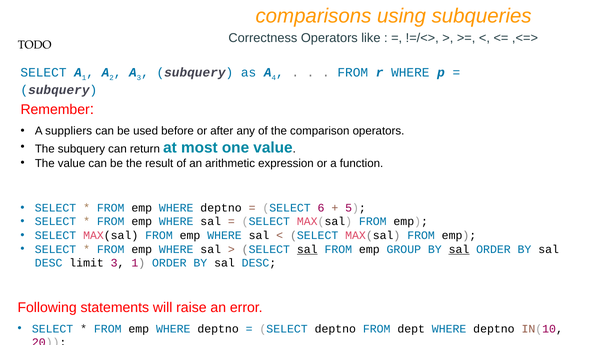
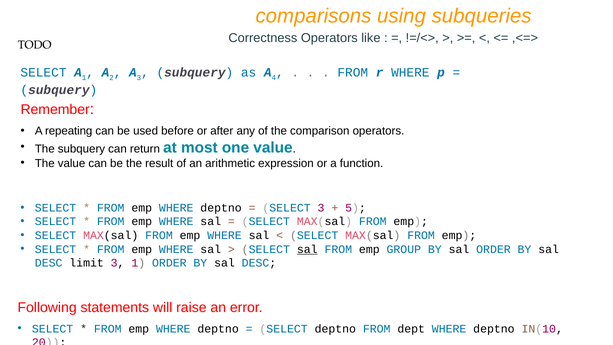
suppliers: suppliers -> repeating
SELECT 6: 6 -> 3
sal at (459, 249) underline: present -> none
